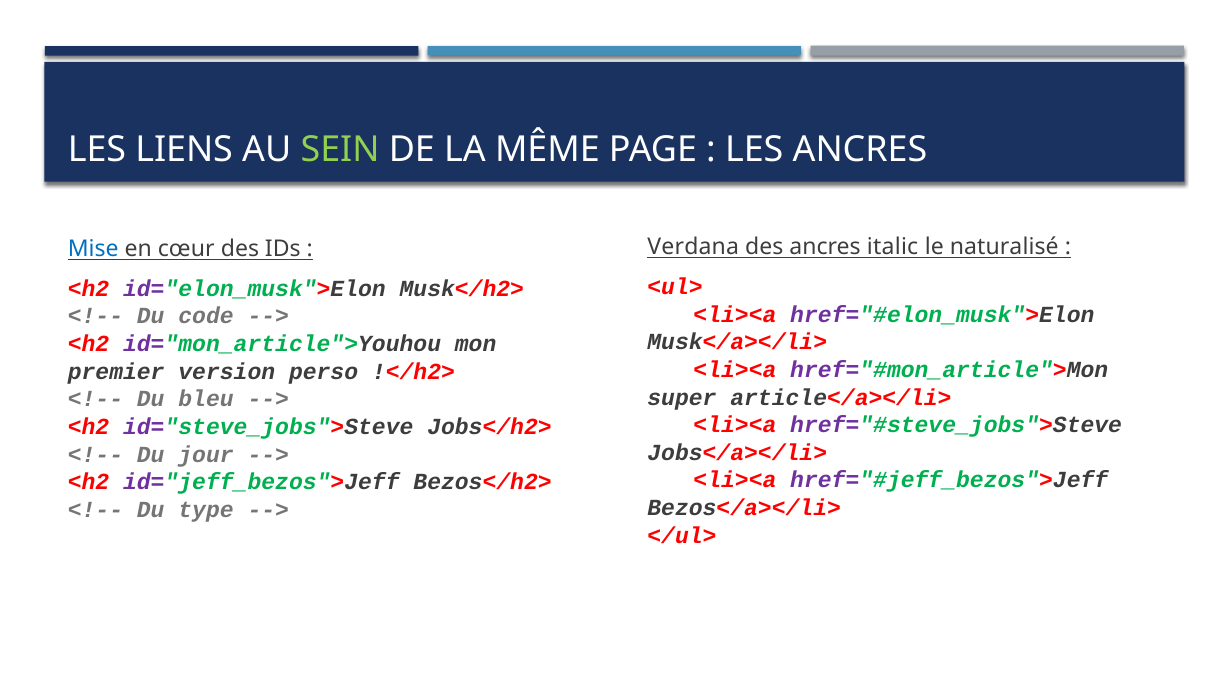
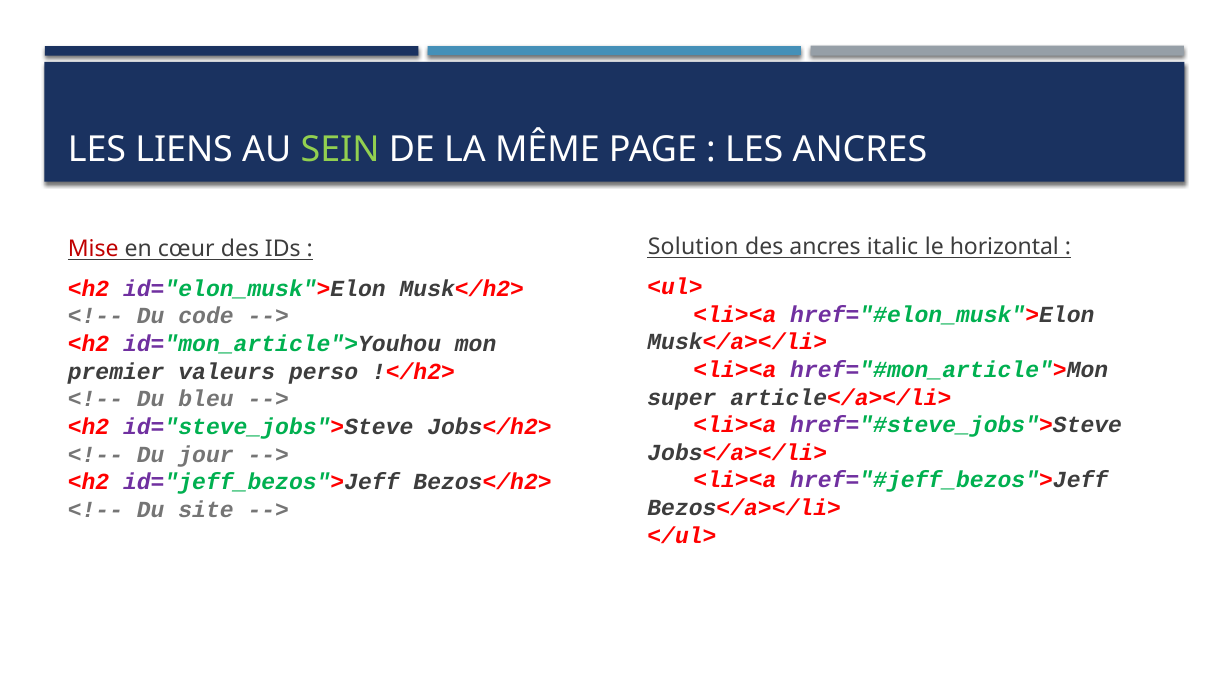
Verdana: Verdana -> Solution
naturalisé: naturalisé -> horizontal
Mise colour: blue -> red
version: version -> valeurs
type: type -> site
